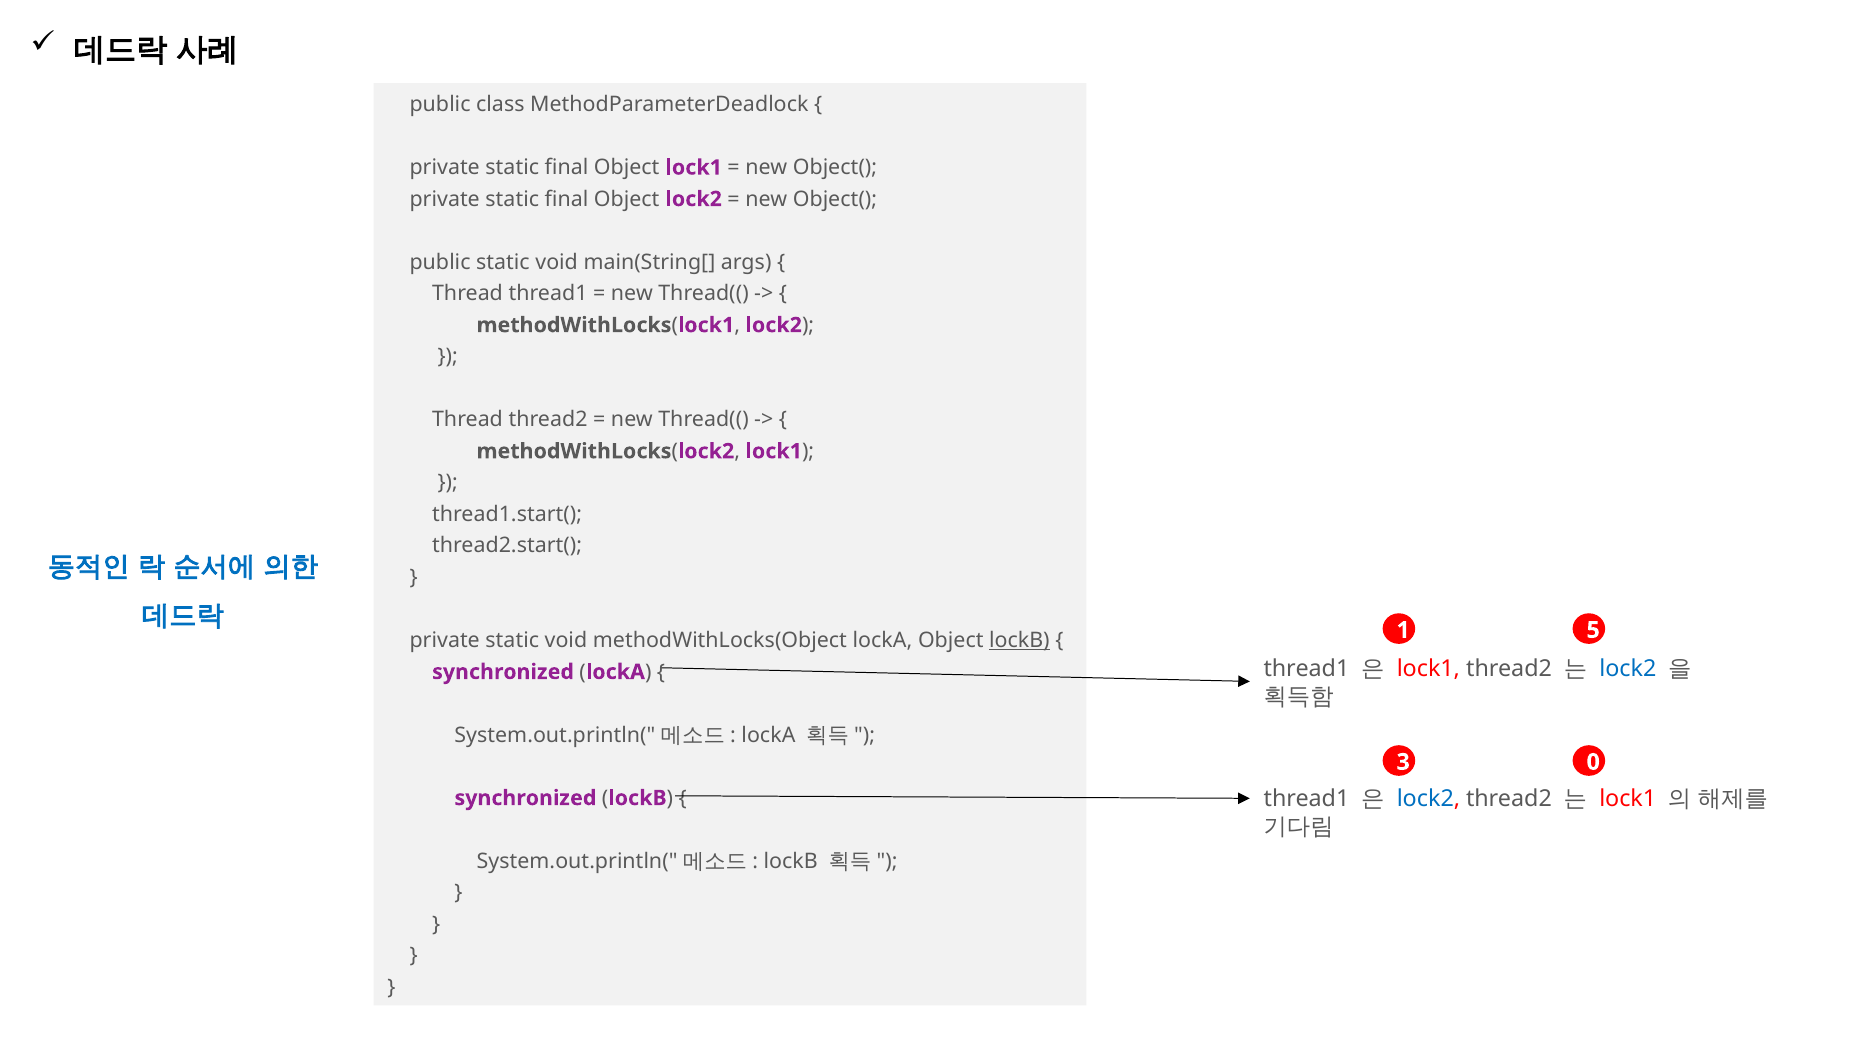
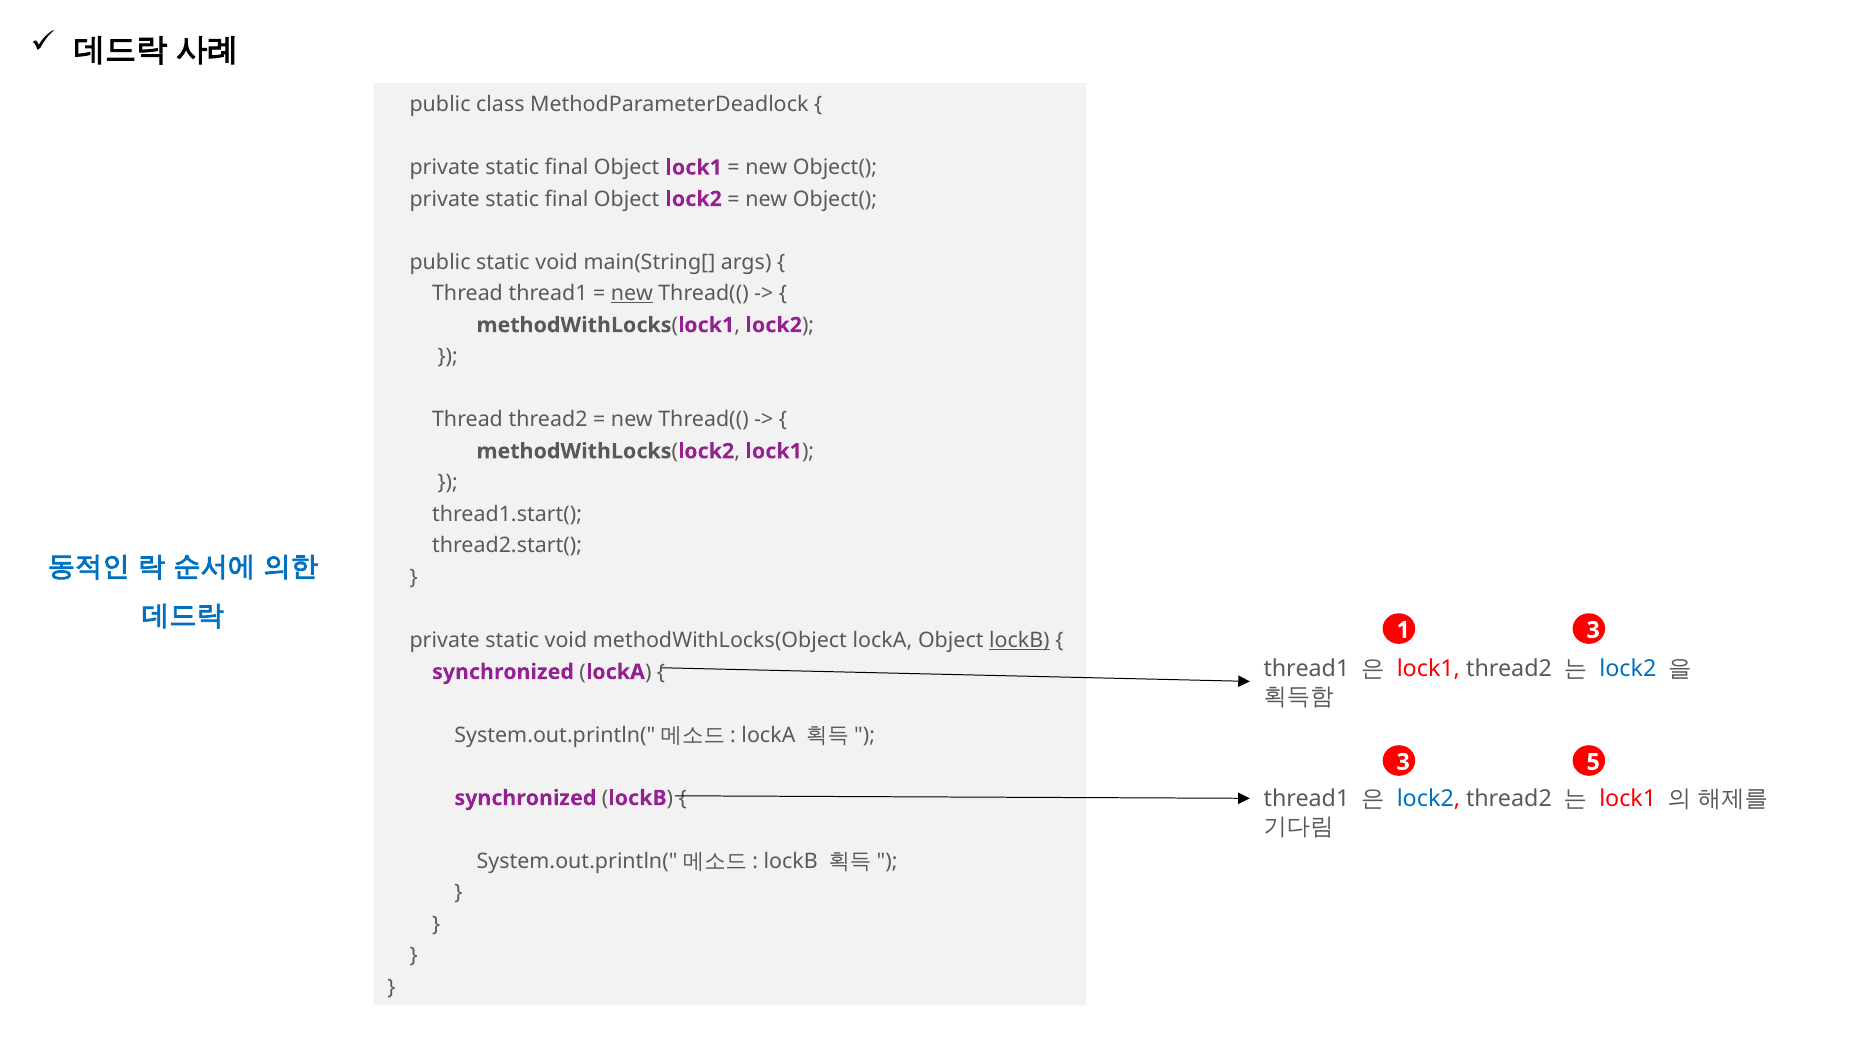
new at (632, 294) underline: none -> present
1 5: 5 -> 3
0: 0 -> 5
